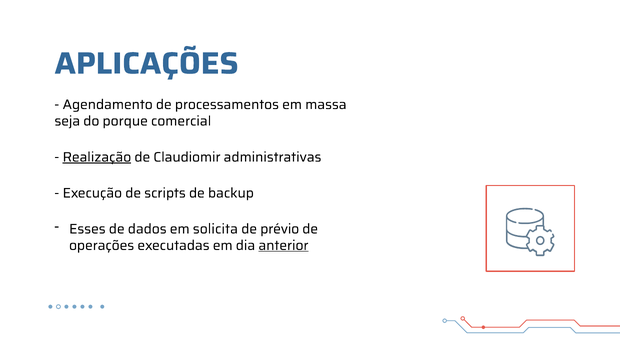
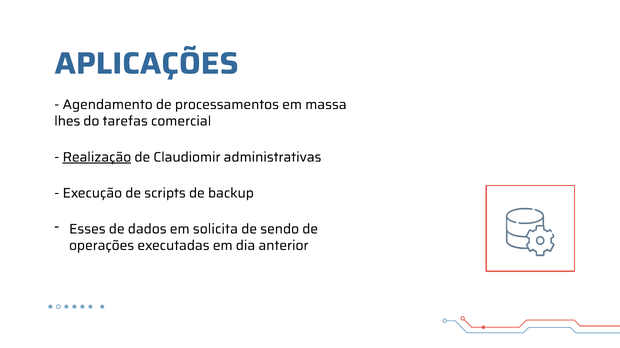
seja: seja -> lhes
porque: porque -> tarefas
prévio: prévio -> sendo
anterior underline: present -> none
